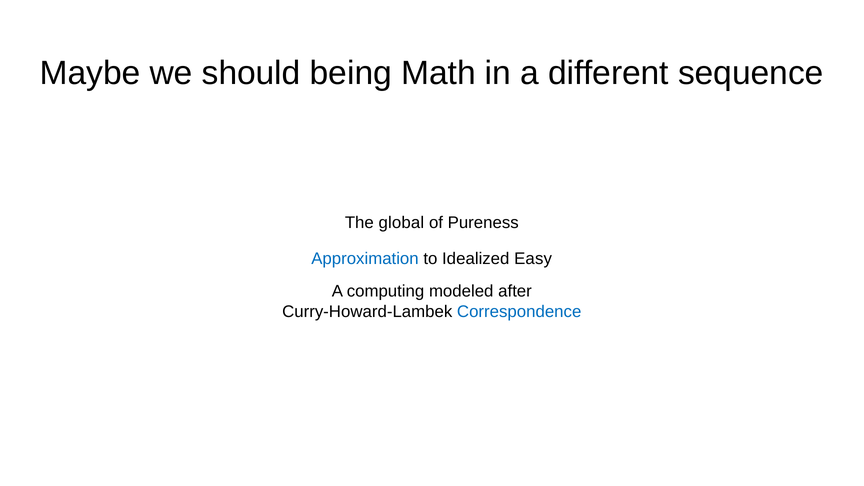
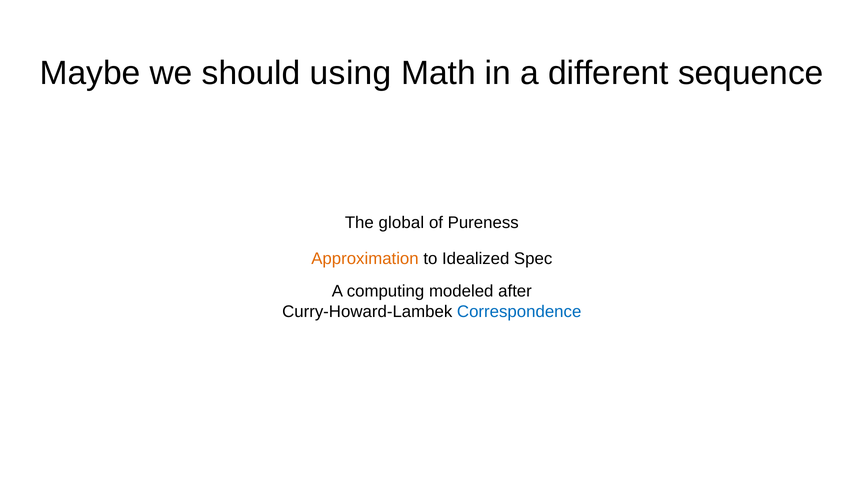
being: being -> using
Approximation colour: blue -> orange
Easy: Easy -> Spec
